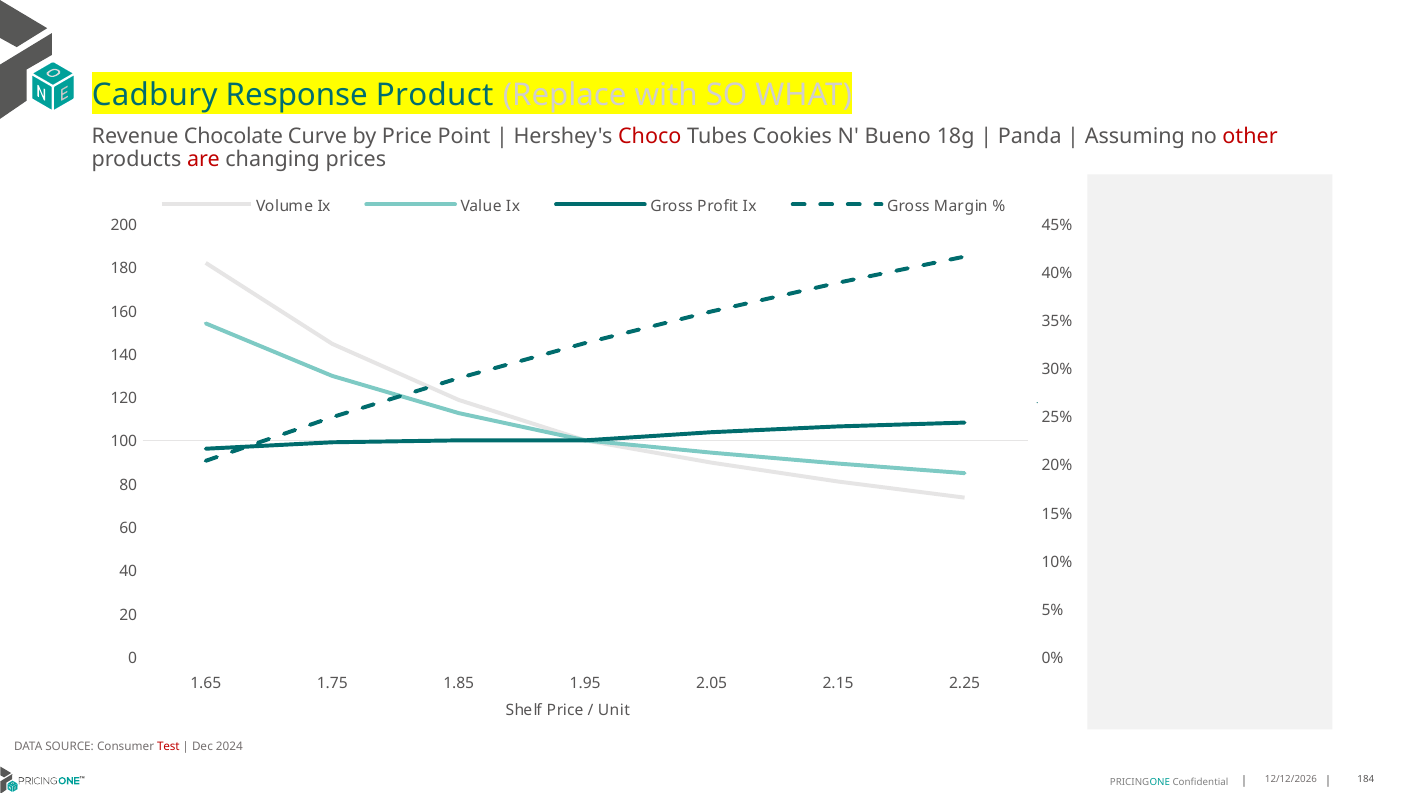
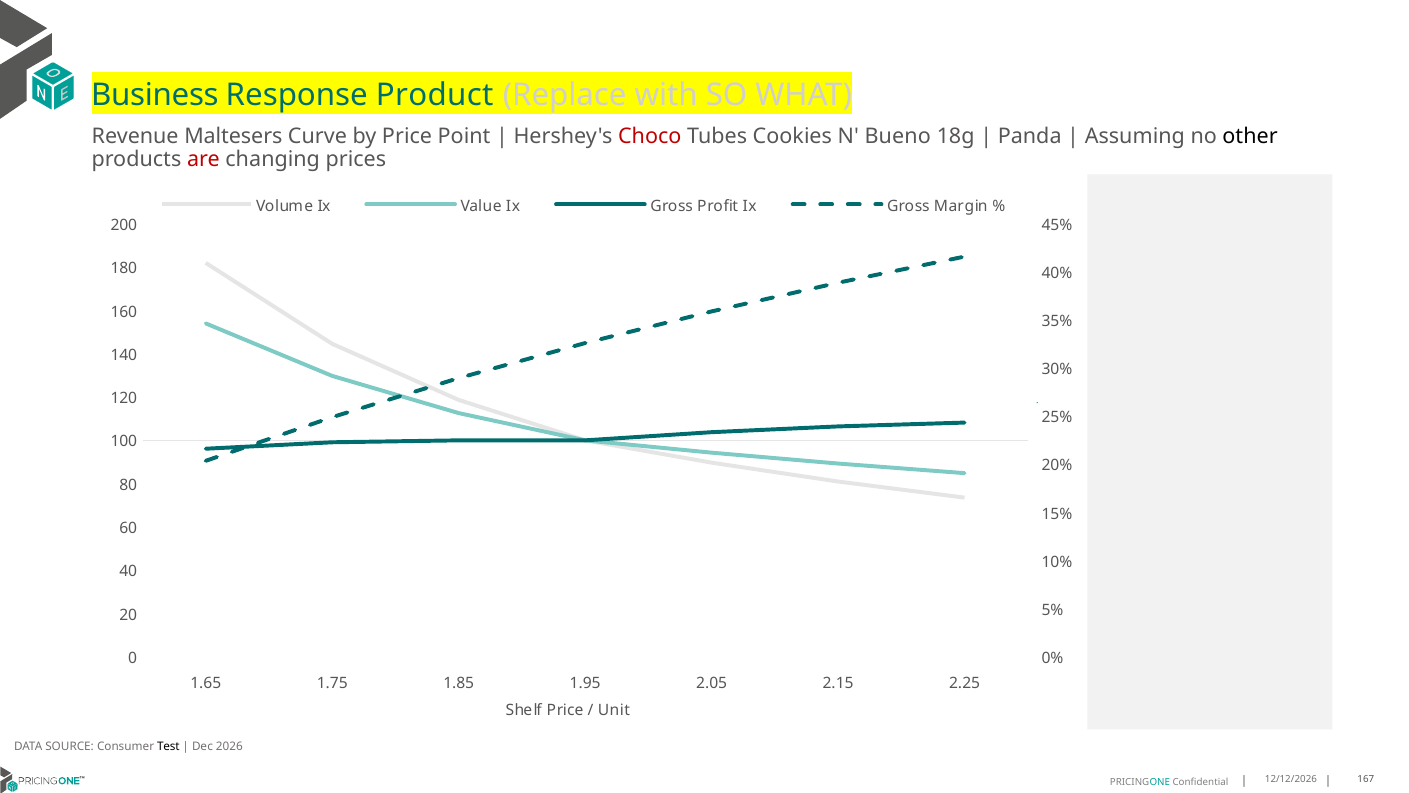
Cadbury: Cadbury -> Business
Chocolate: Chocolate -> Maltesers
other colour: red -> black
Test colour: red -> black
2024: 2024 -> 2026
184: 184 -> 167
